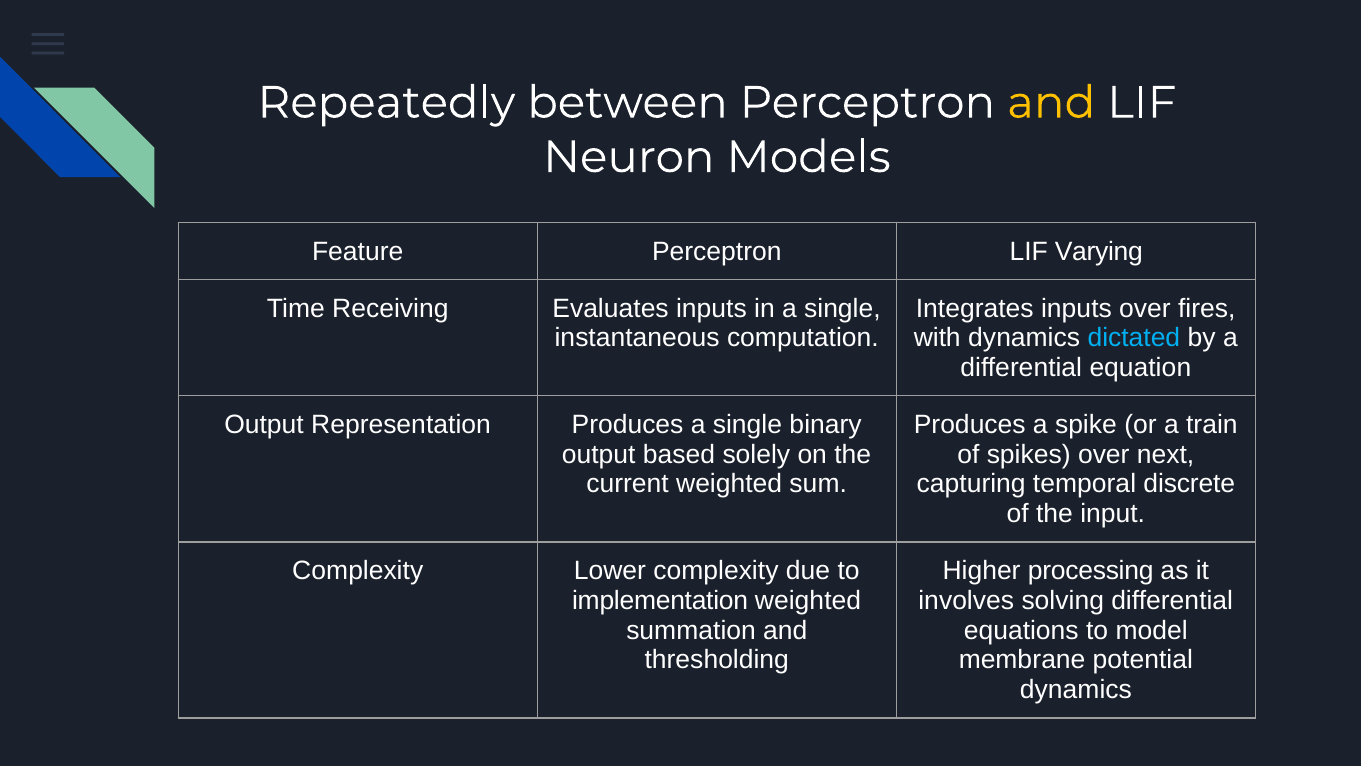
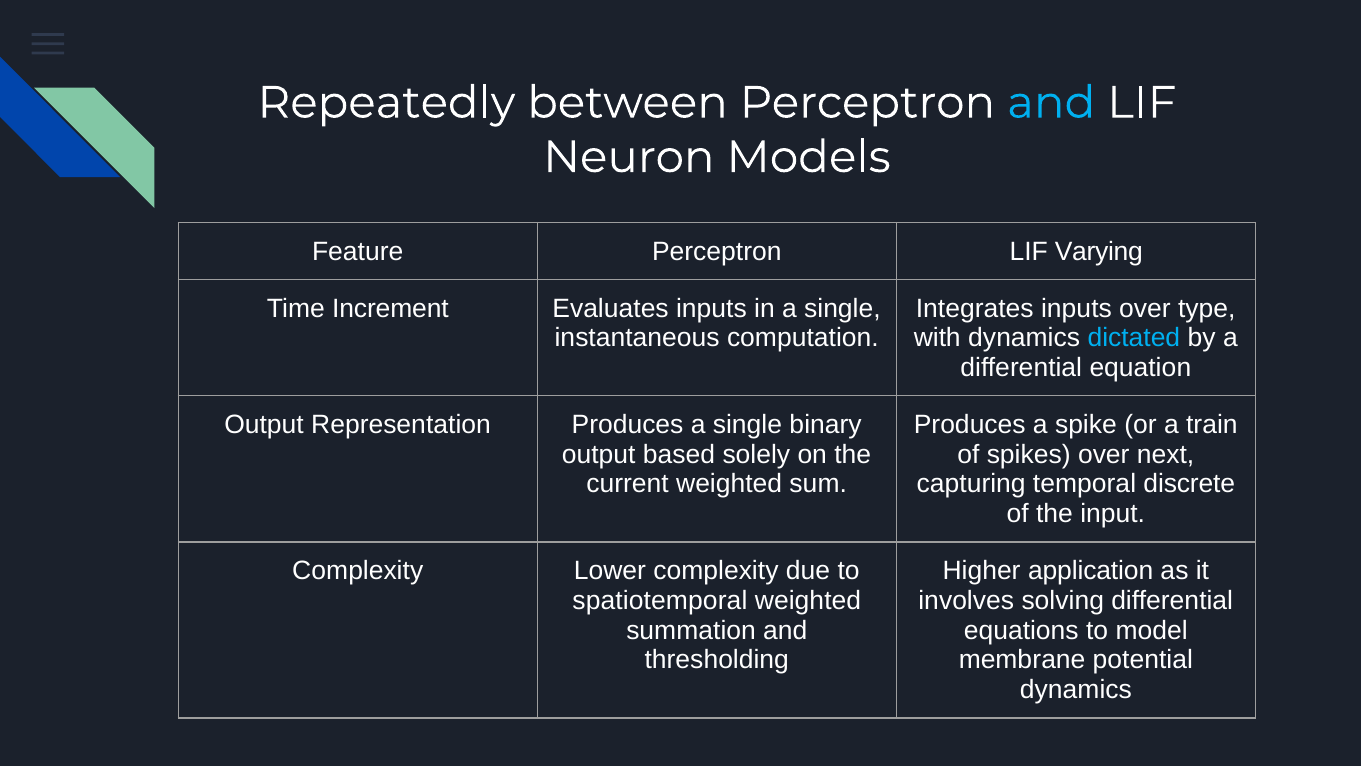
and at (1051, 103) colour: yellow -> light blue
Receiving: Receiving -> Increment
fires: fires -> type
processing: processing -> application
implementation: implementation -> spatiotemporal
